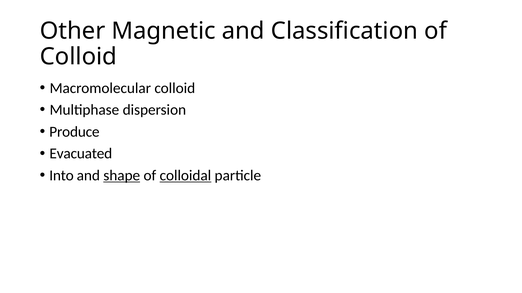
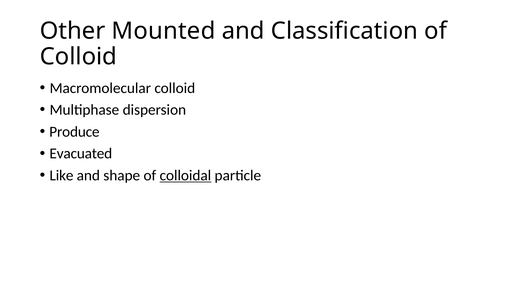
Magnetic: Magnetic -> Mounted
Into: Into -> Like
shape underline: present -> none
